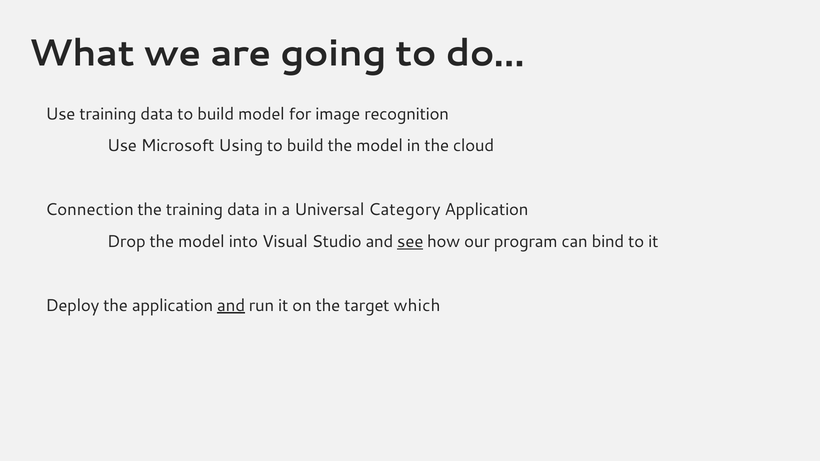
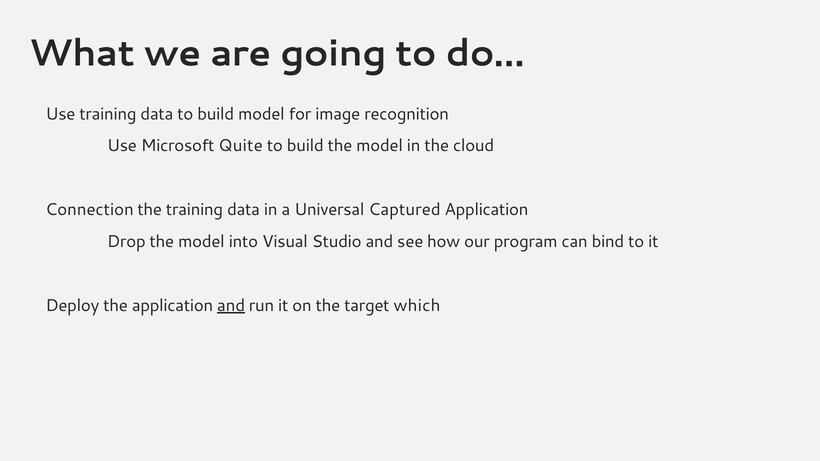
Using: Using -> Quite
Category: Category -> Captured
see underline: present -> none
